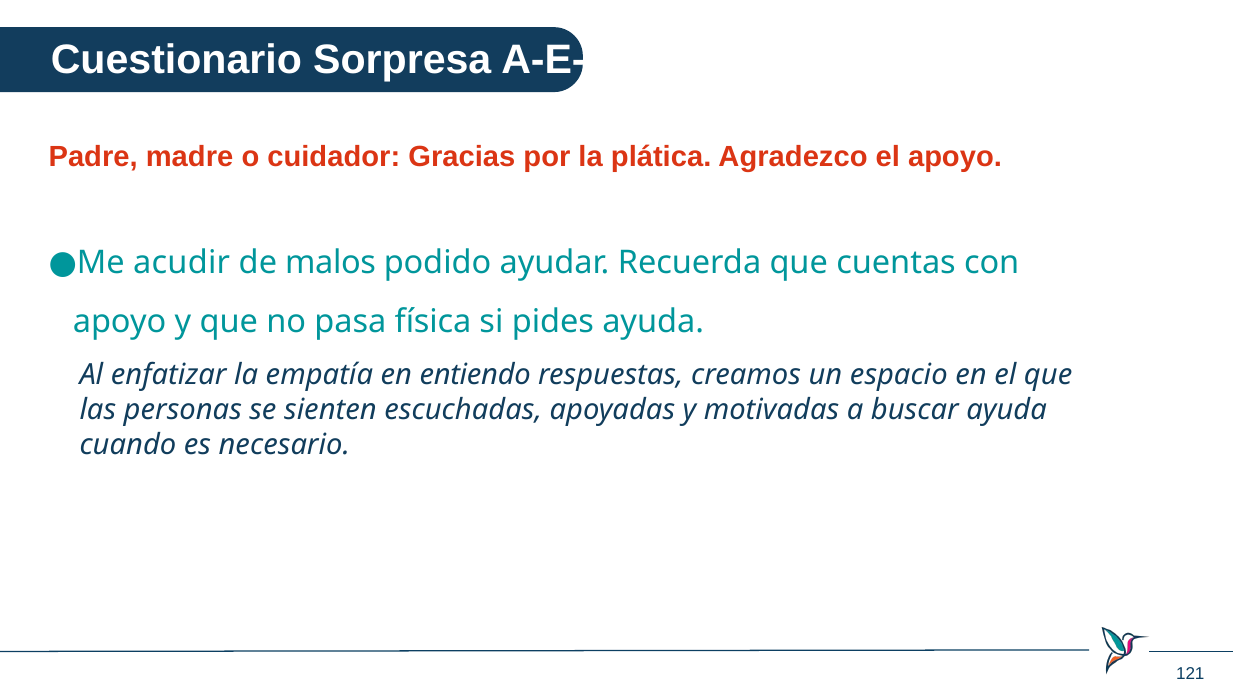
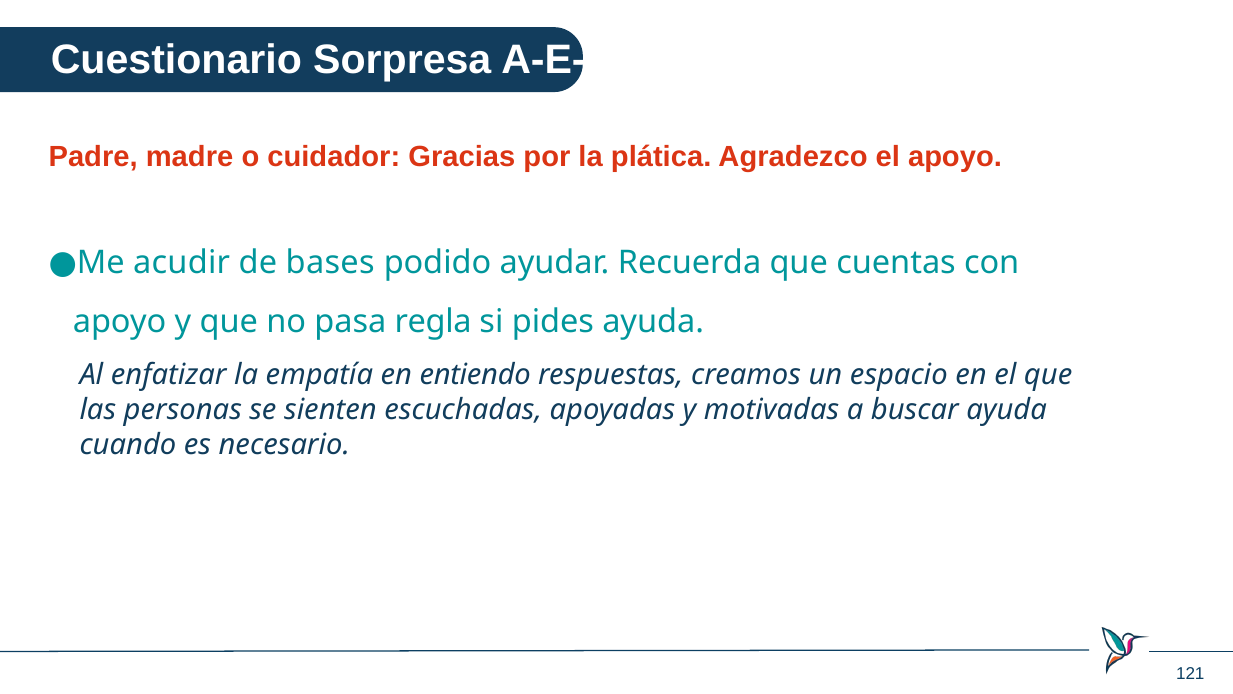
malos: malos -> bases
física: física -> regla
